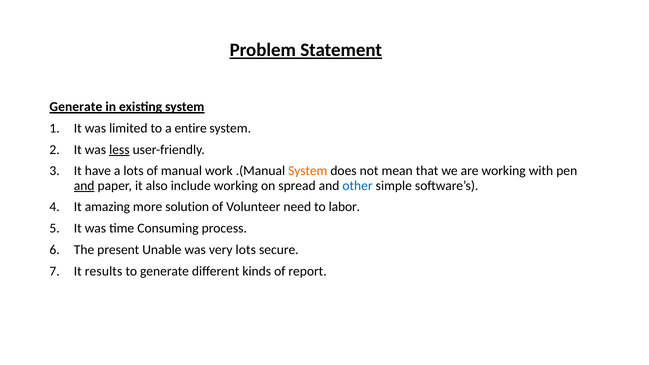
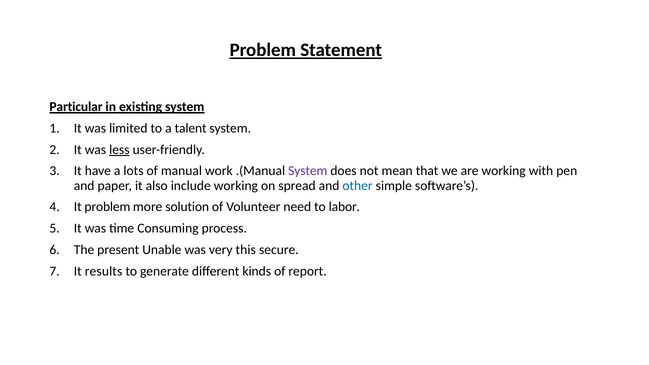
Generate at (76, 107): Generate -> Particular
entire: entire -> talent
System at (308, 171) colour: orange -> purple
and at (84, 186) underline: present -> none
It amazing: amazing -> problem
very lots: lots -> this
